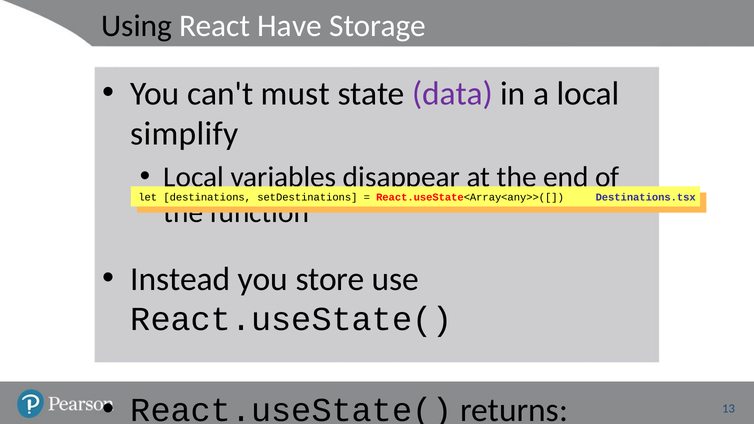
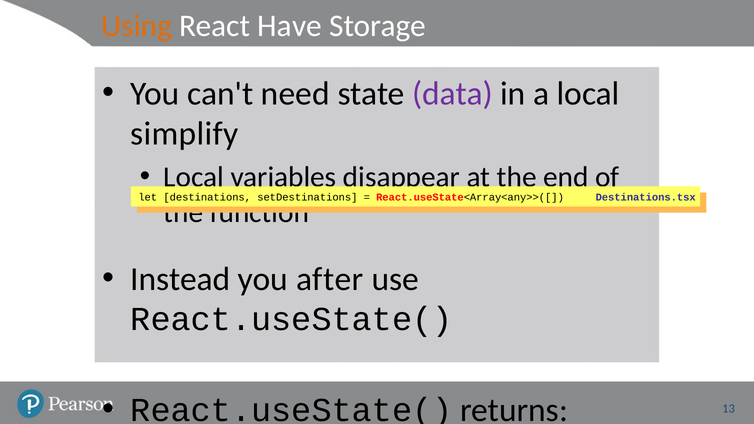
Using colour: black -> orange
can't must: must -> need
store: store -> after
